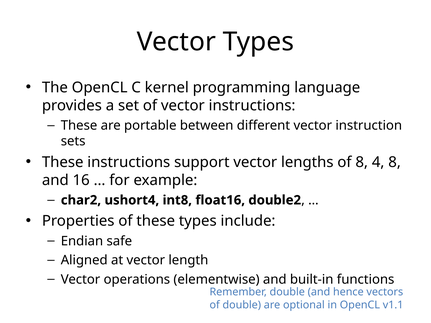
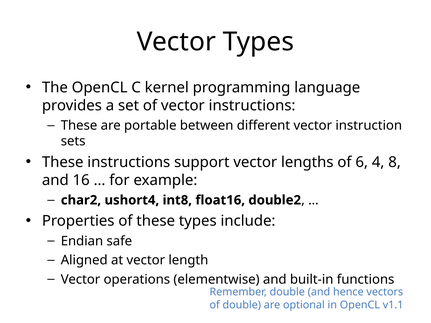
of 8: 8 -> 6
